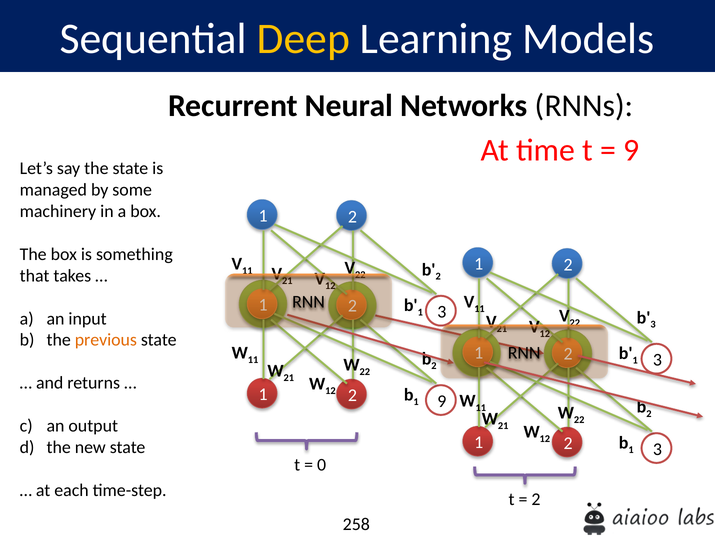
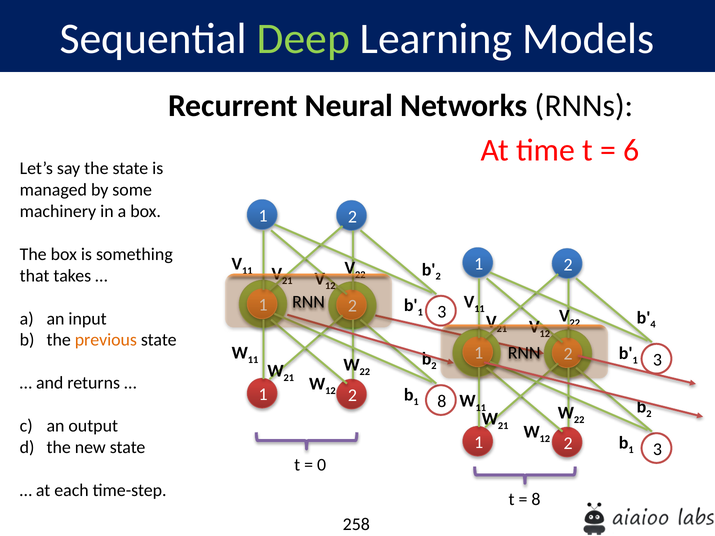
Deep colour: yellow -> light green
9 at (631, 150): 9 -> 6
3 at (653, 325): 3 -> 4
2 9: 9 -> 8
2 at (536, 500): 2 -> 8
